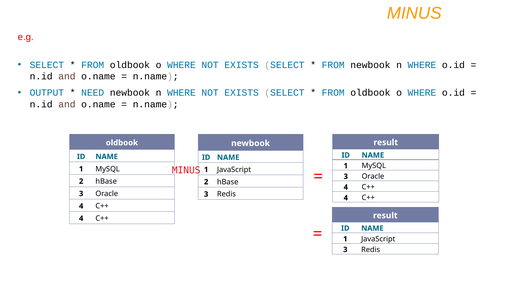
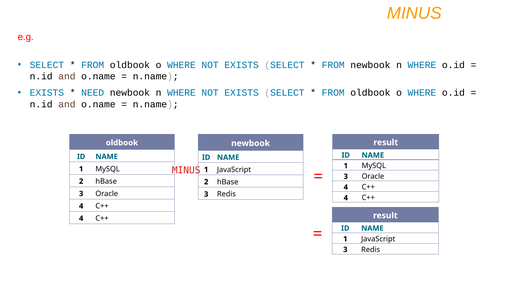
OUTPUT at (47, 93): OUTPUT -> EXISTS
